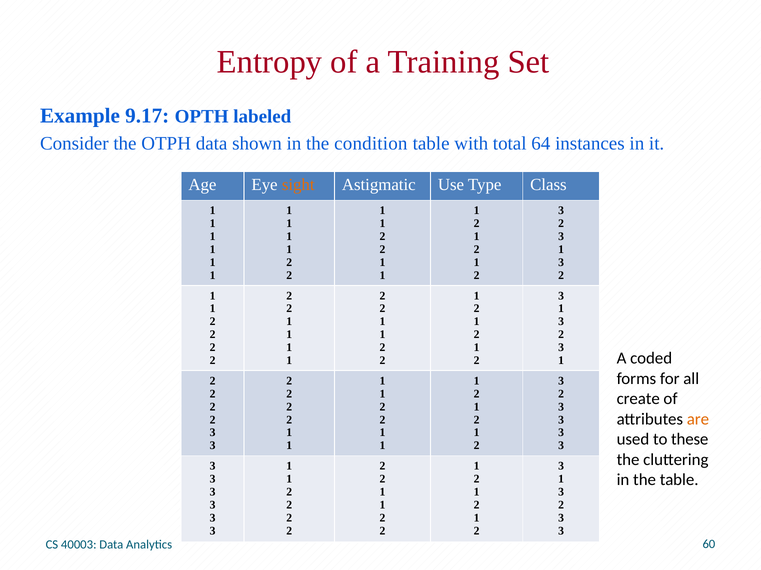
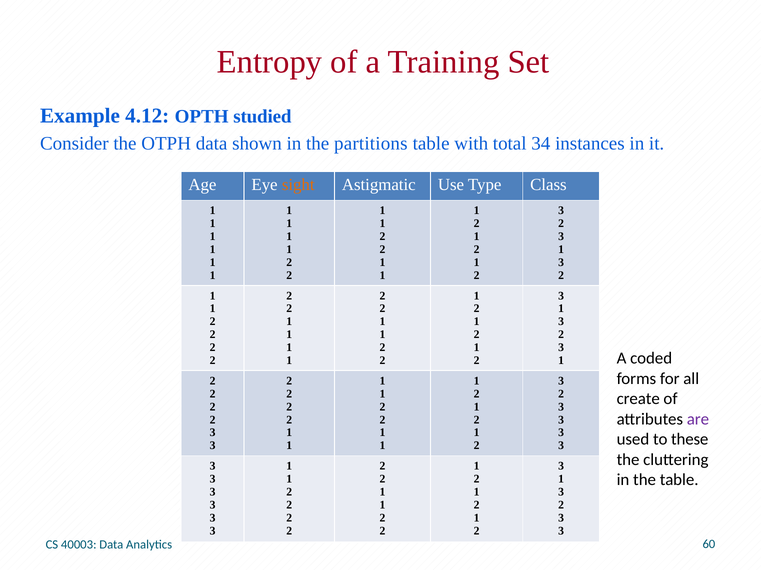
9.17: 9.17 -> 4.12
labeled: labeled -> studied
condition: condition -> partitions
64: 64 -> 34
are colour: orange -> purple
